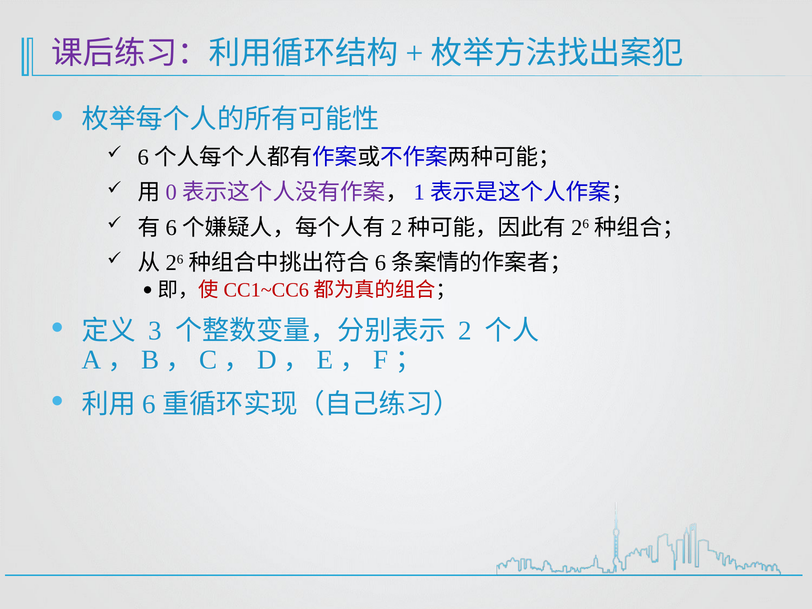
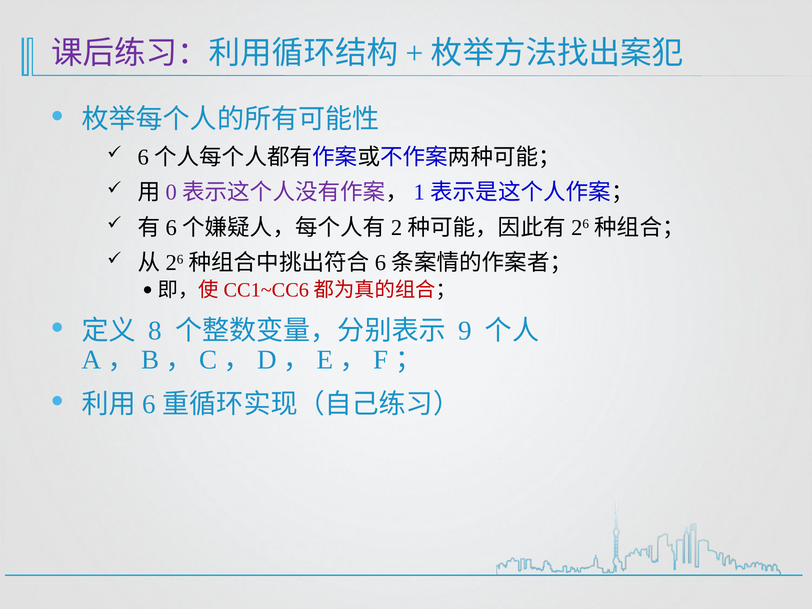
3: 3 -> 8
2: 2 -> 9
